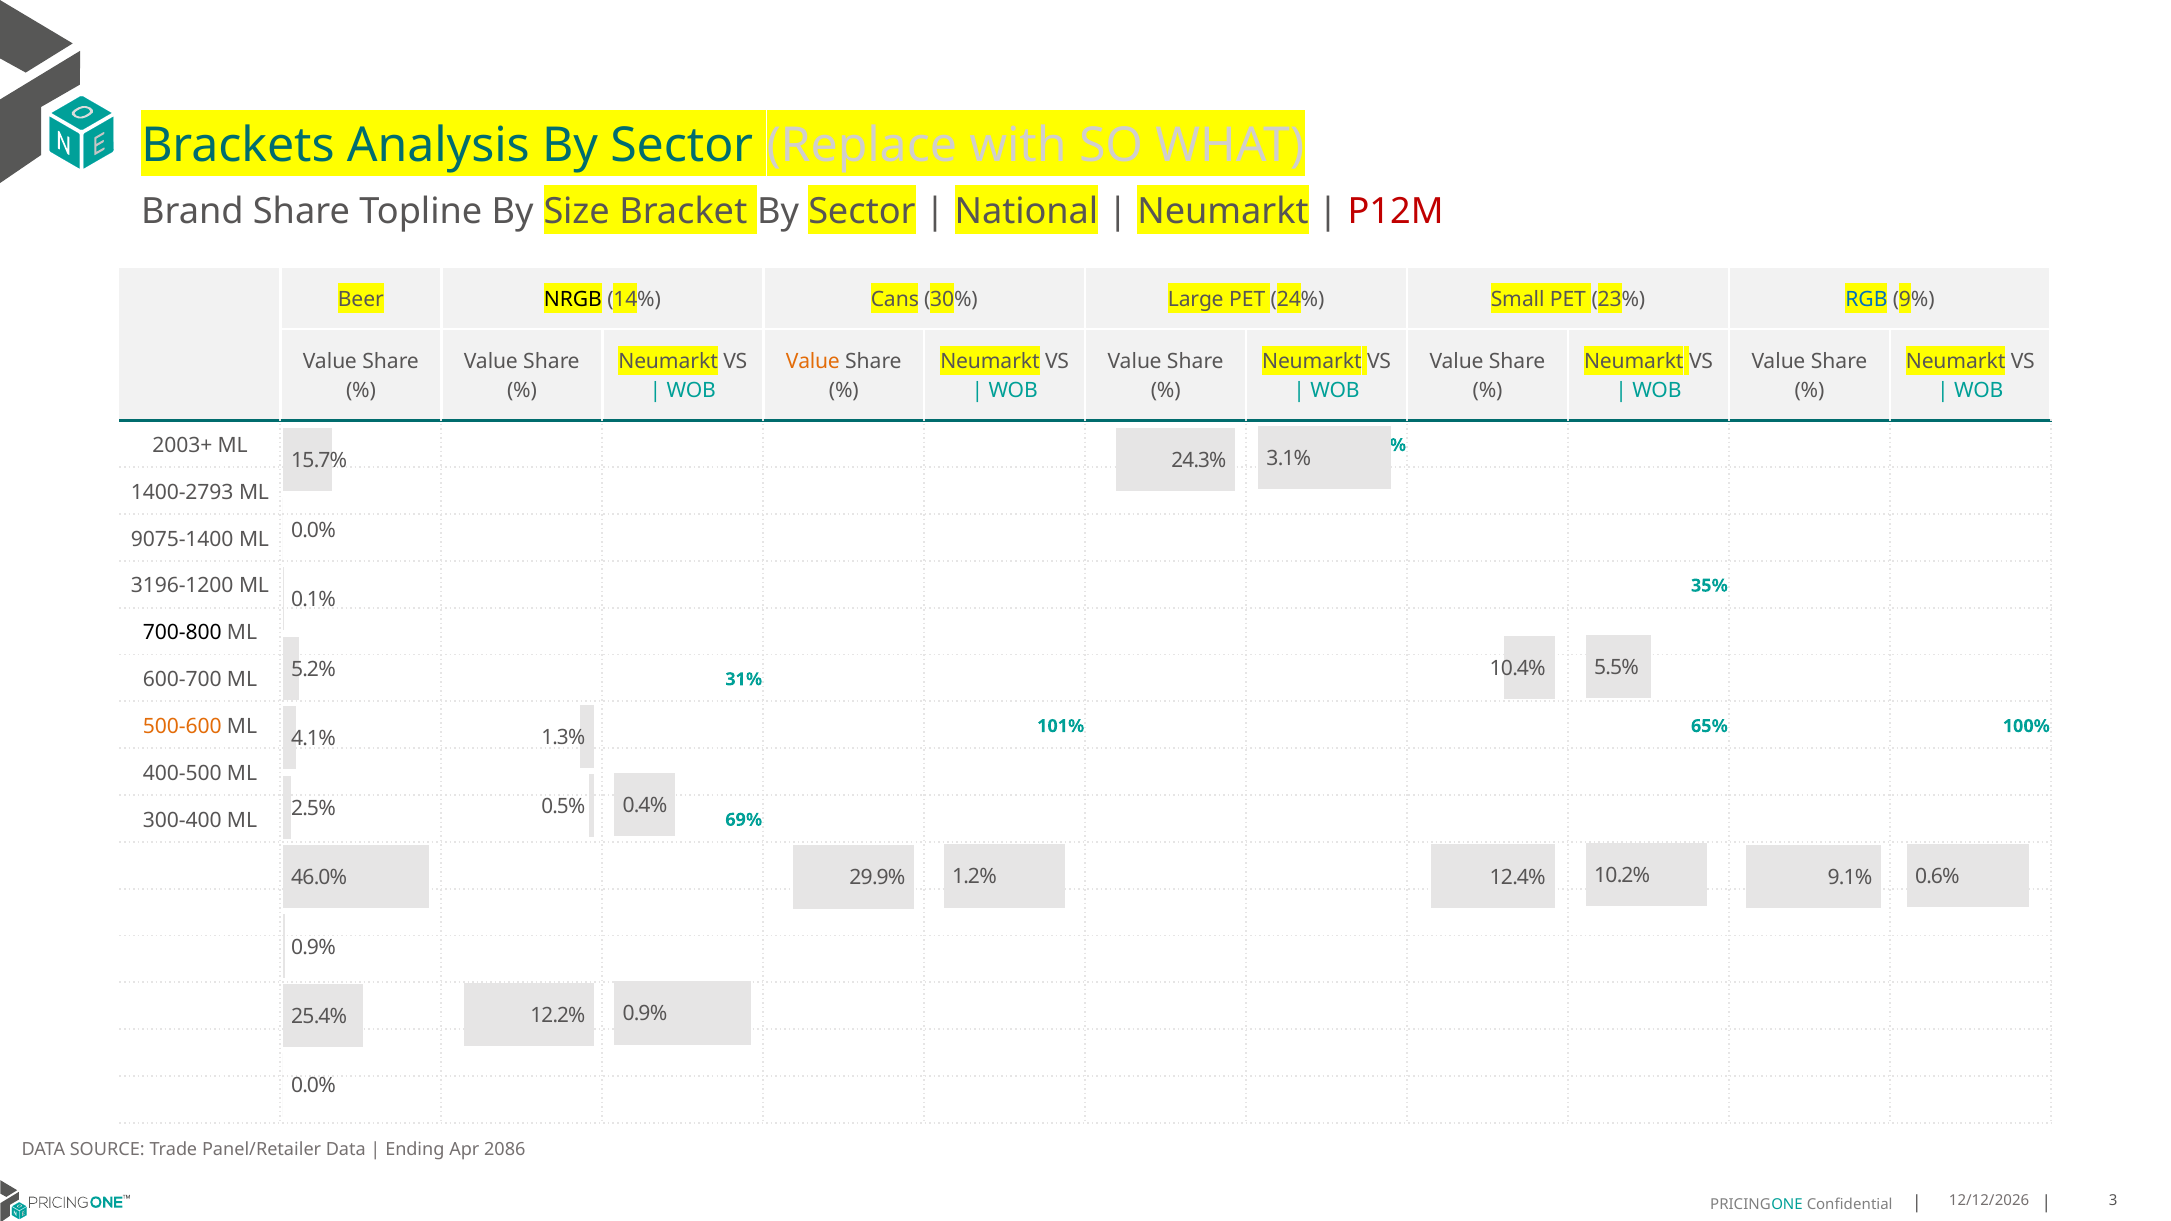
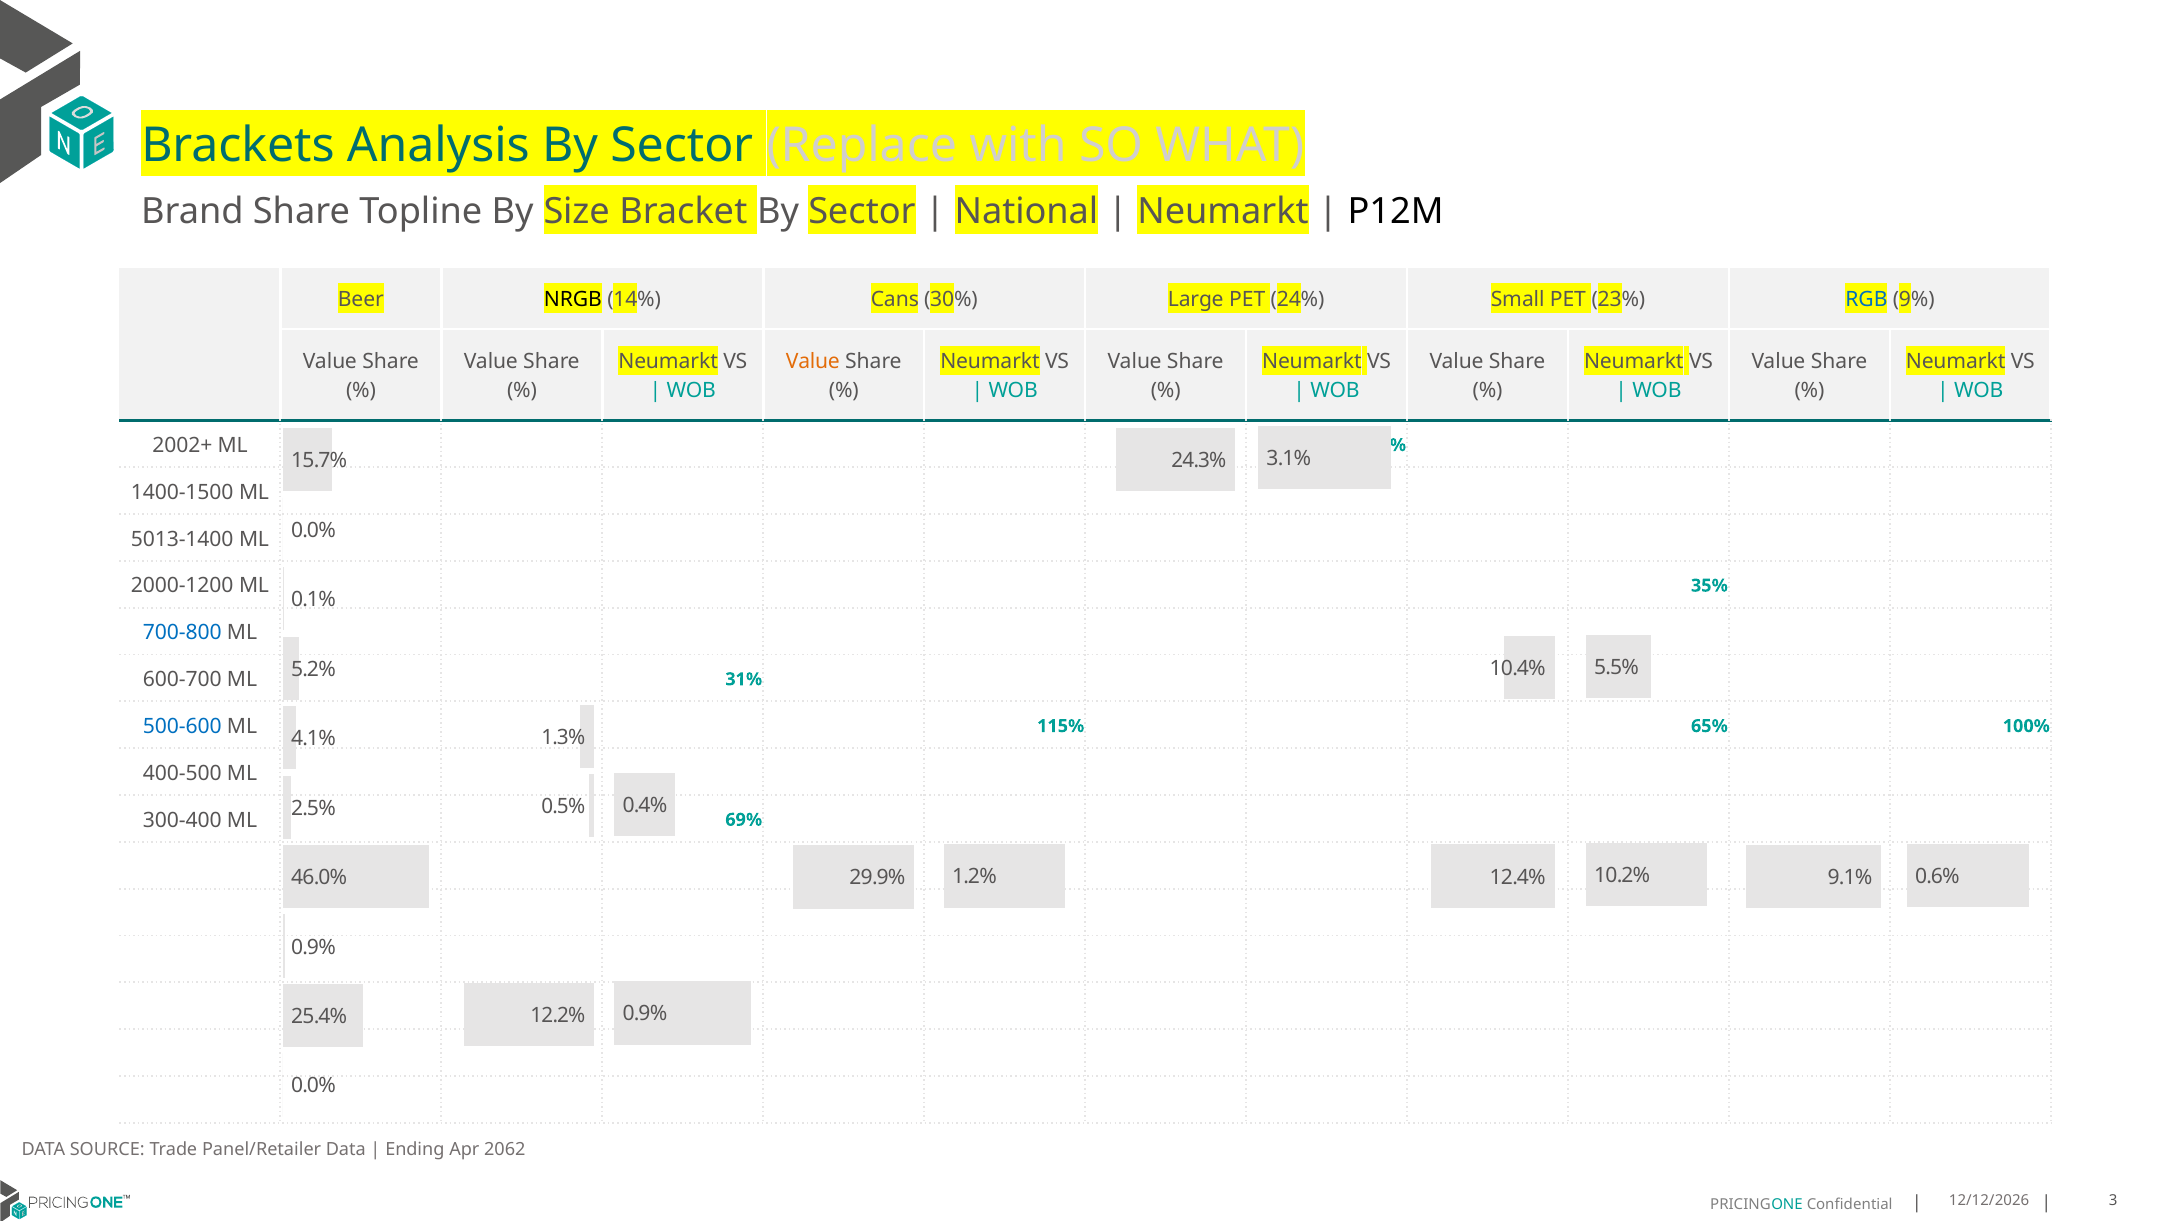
P12M colour: red -> black
2003+: 2003+ -> 2002+
1400-2793: 1400-2793 -> 1400-1500
9075-1400: 9075-1400 -> 5013-1400
3196-1200: 3196-1200 -> 2000-1200
700-800 colour: black -> blue
500-600 colour: orange -> blue
101%: 101% -> 115%
2086: 2086 -> 2062
